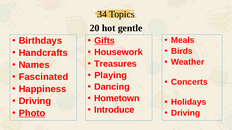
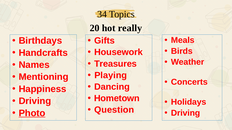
gentle: gentle -> really
Gifts underline: present -> none
Fascinated: Fascinated -> Mentioning
Introduce: Introduce -> Question
